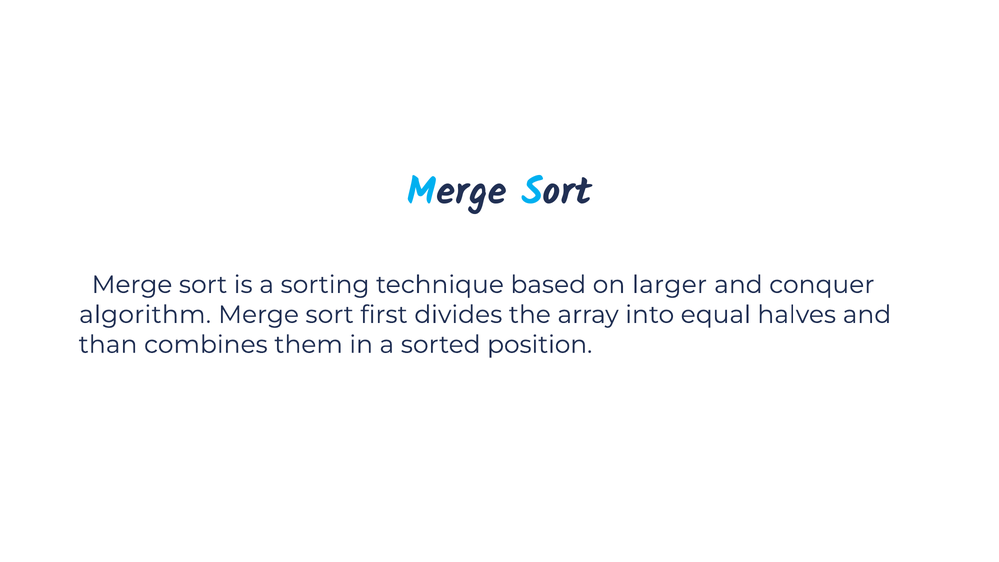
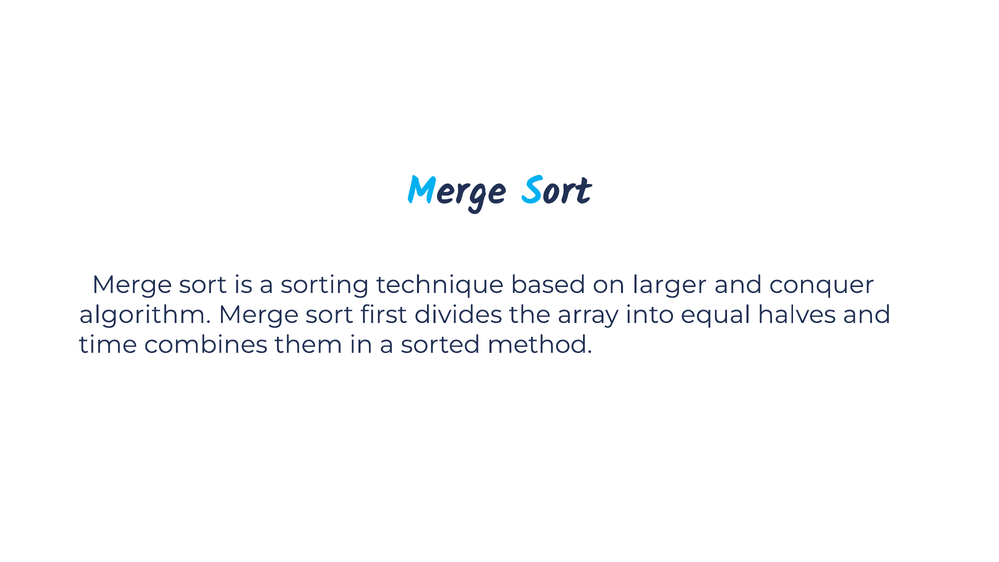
than: than -> time
position: position -> method
